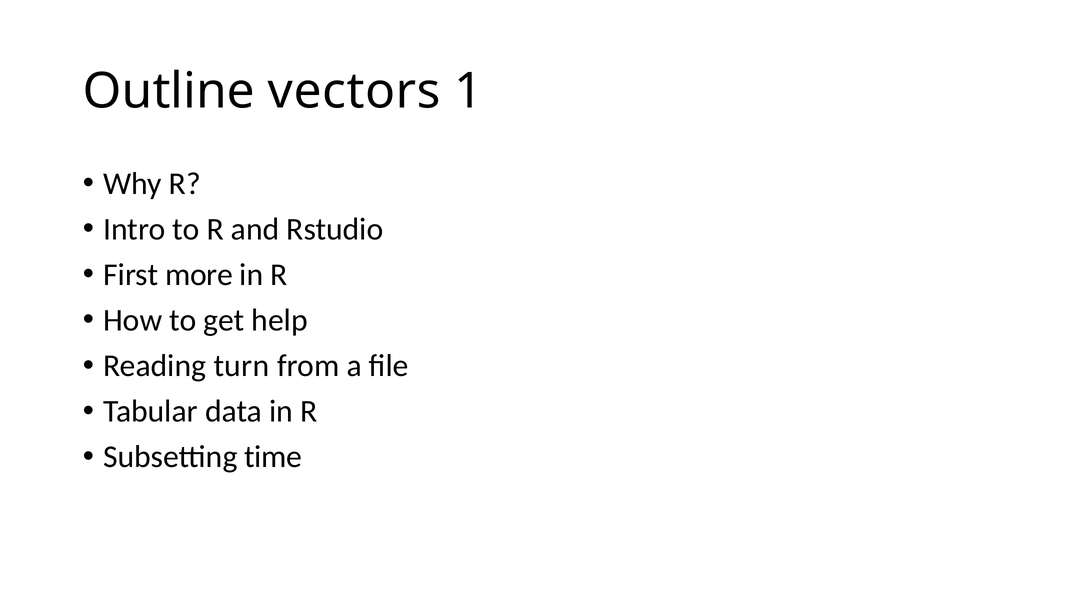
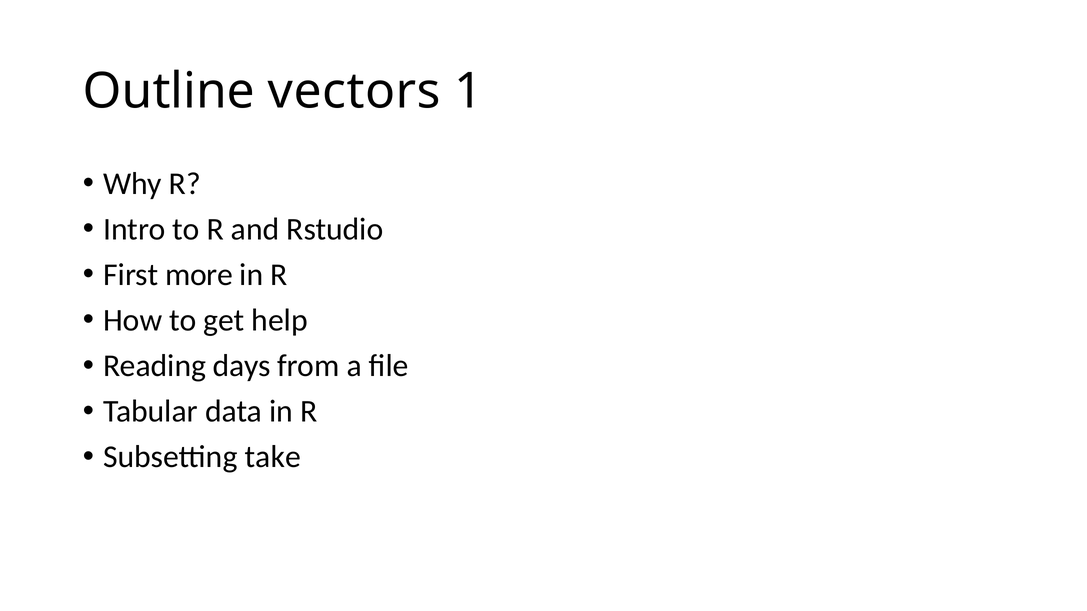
turn: turn -> days
time: time -> take
